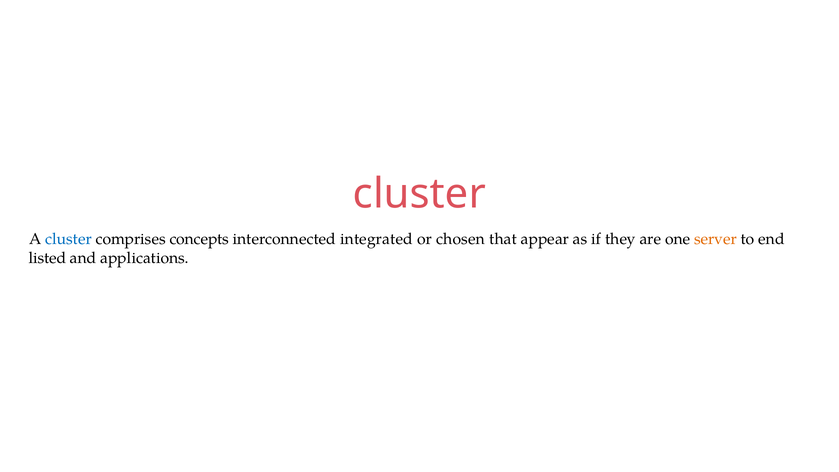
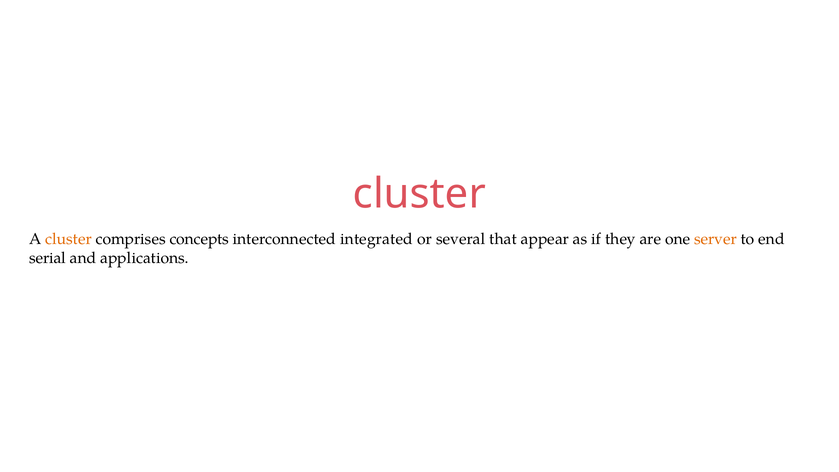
cluster at (69, 239) colour: blue -> orange
chosen: chosen -> several
listed: listed -> serial
